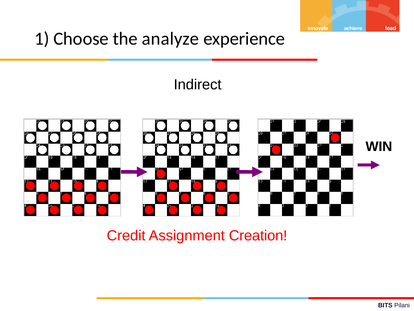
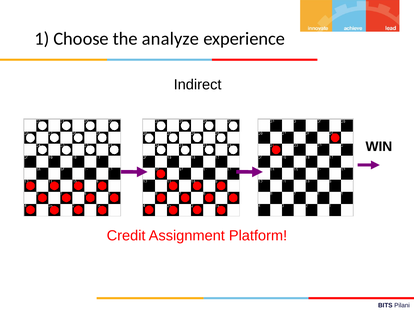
Creation: Creation -> Platform
